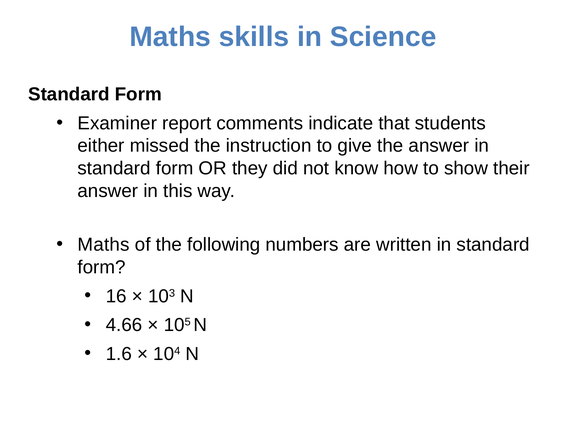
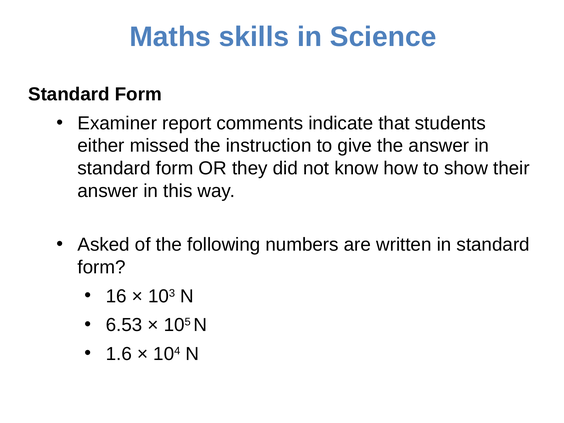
Maths at (104, 245): Maths -> Asked
4.66: 4.66 -> 6.53
